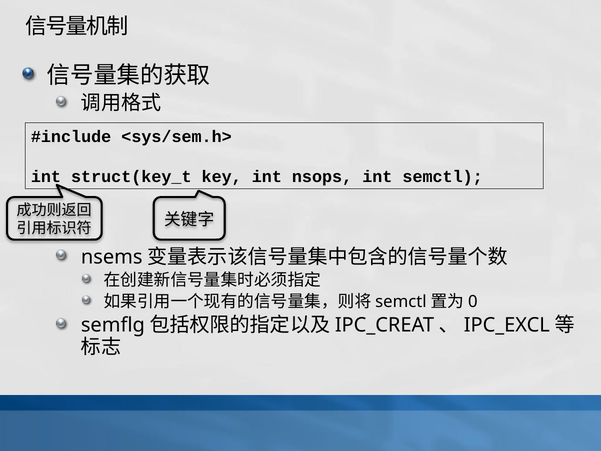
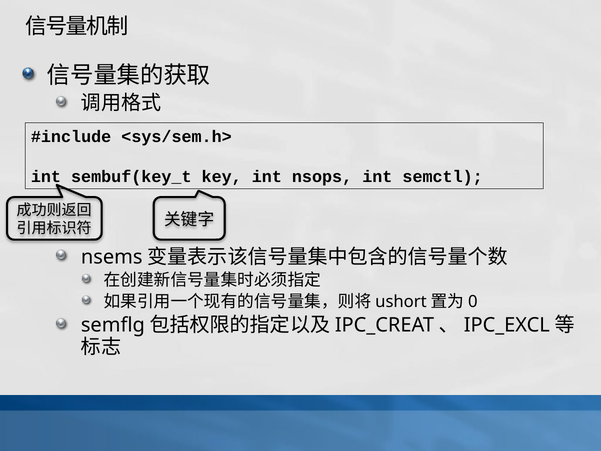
struct(key_t: struct(key_t -> sembuf(key_t
semctl at (401, 301): semctl -> ushort
